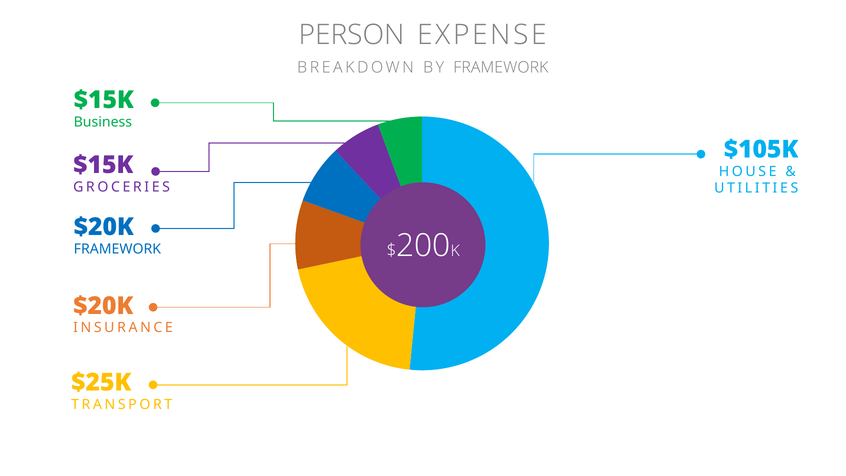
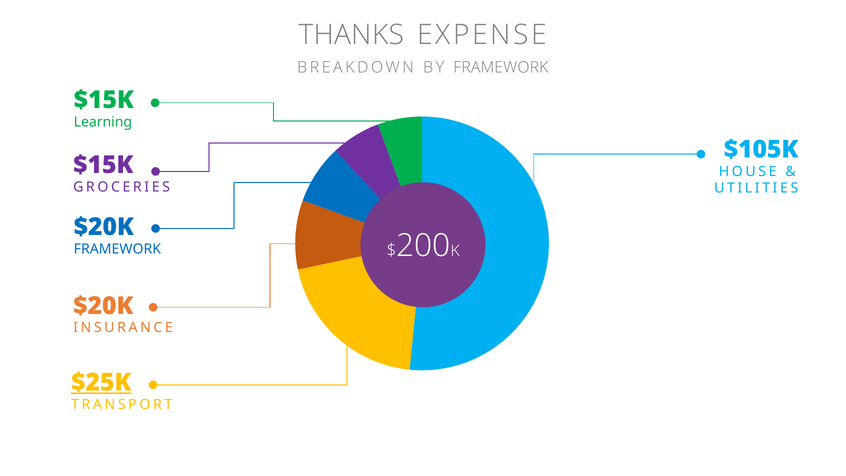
PERSON: PERSON -> THANKS
Business: Business -> Learning
$25K underline: none -> present
